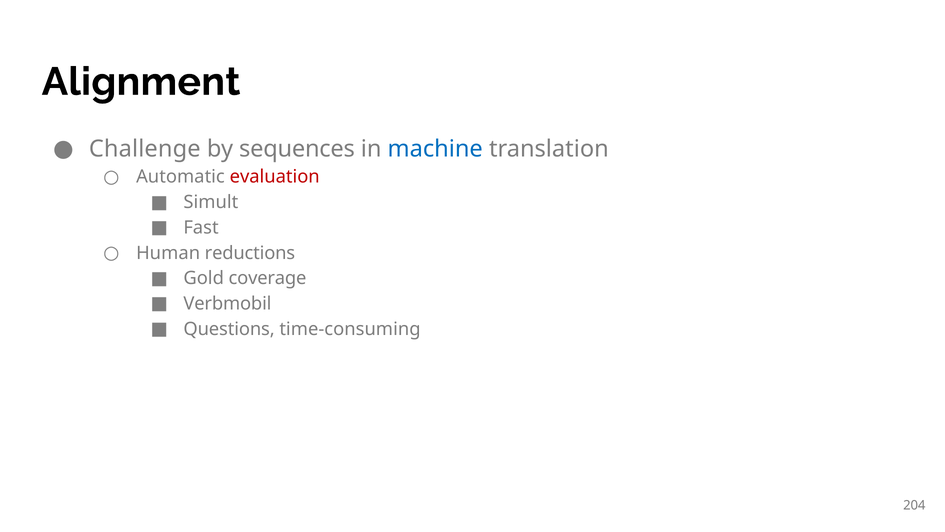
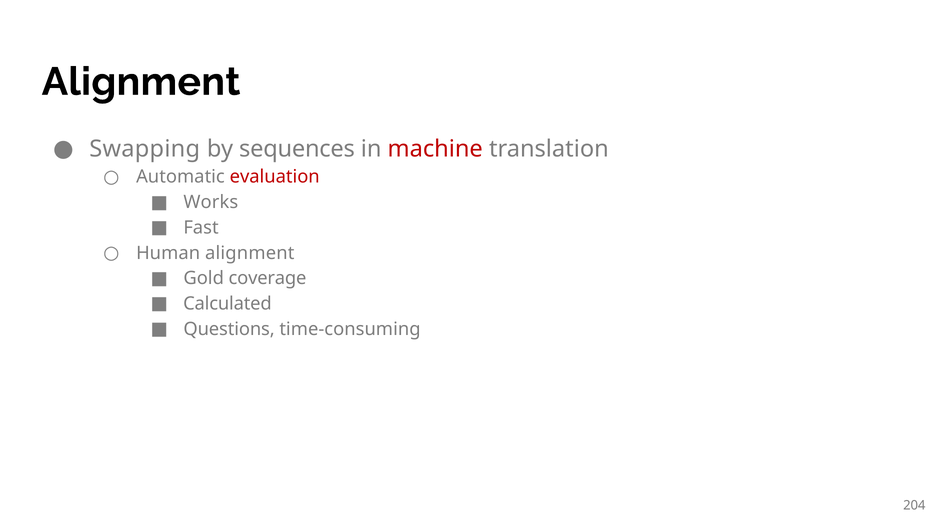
Challenge: Challenge -> Swapping
machine colour: blue -> red
Simult: Simult -> Works
Human reductions: reductions -> alignment
Verbmobil: Verbmobil -> Calculated
